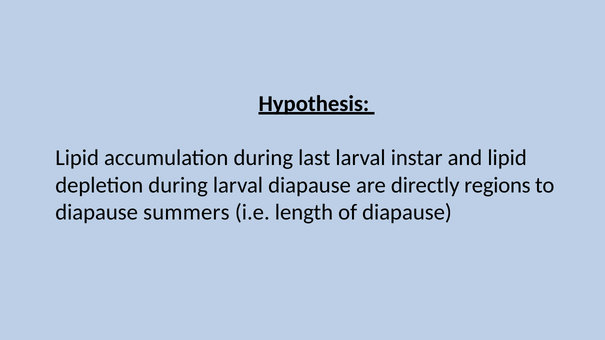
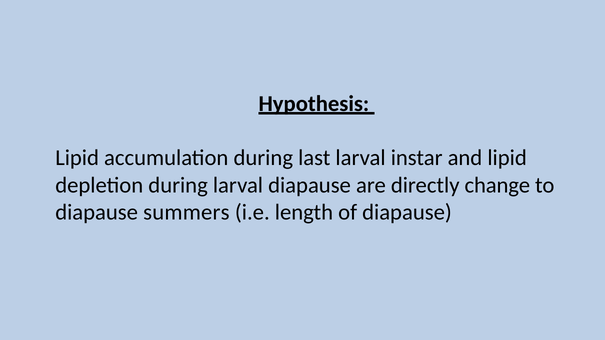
regions: regions -> change
